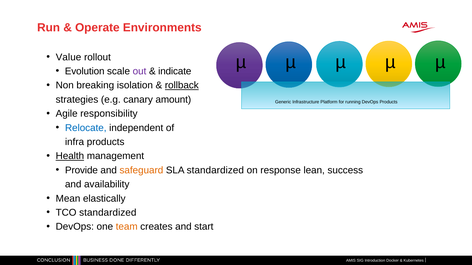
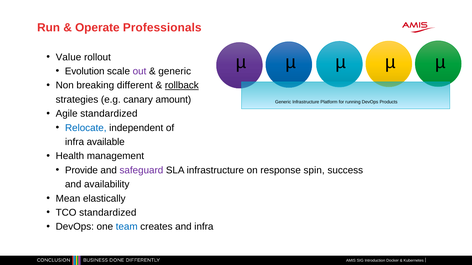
Environments: Environments -> Professionals
indicate at (175, 71): indicate -> generic
isolation: isolation -> different
Agile responsibility: responsibility -> standardized
infra products: products -> available
Health underline: present -> none
safeguard colour: orange -> purple
SLA standardized: standardized -> infrastructure
lean: lean -> spin
team colour: orange -> blue
and start: start -> infra
